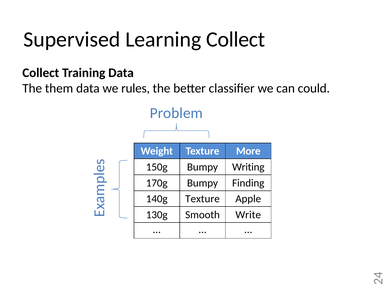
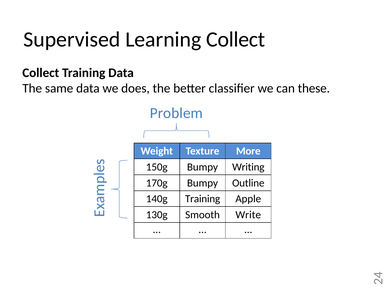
them: them -> same
rules: rules -> does
could: could -> these
Finding: Finding -> Outline
140g Texture: Texture -> Training
